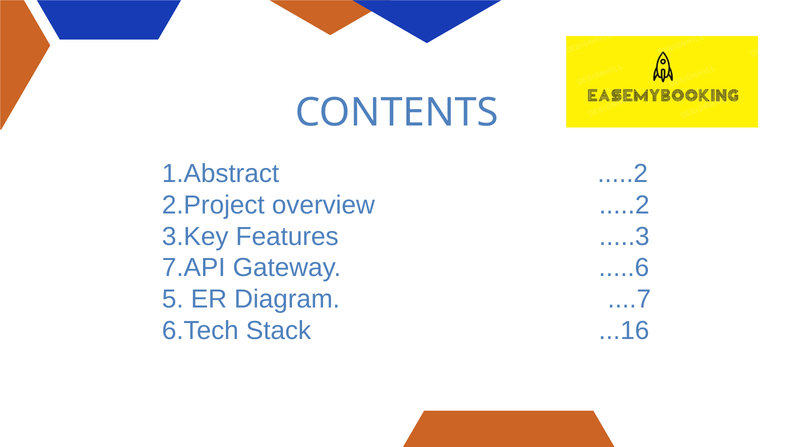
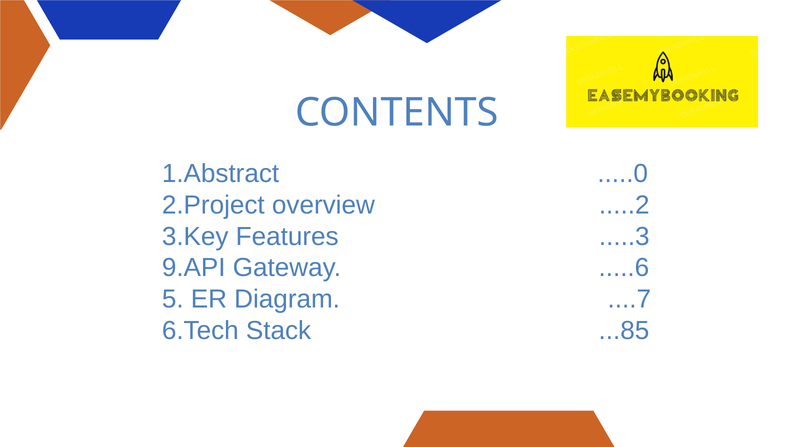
1.Abstract .....2: .....2 -> .....0
7.API: 7.API -> 9.API
...16: ...16 -> ...85
